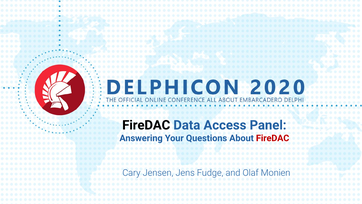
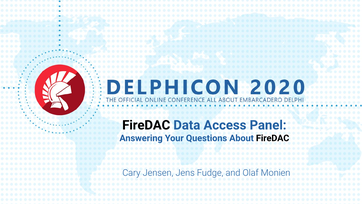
FireDAC at (273, 138) colour: red -> black
